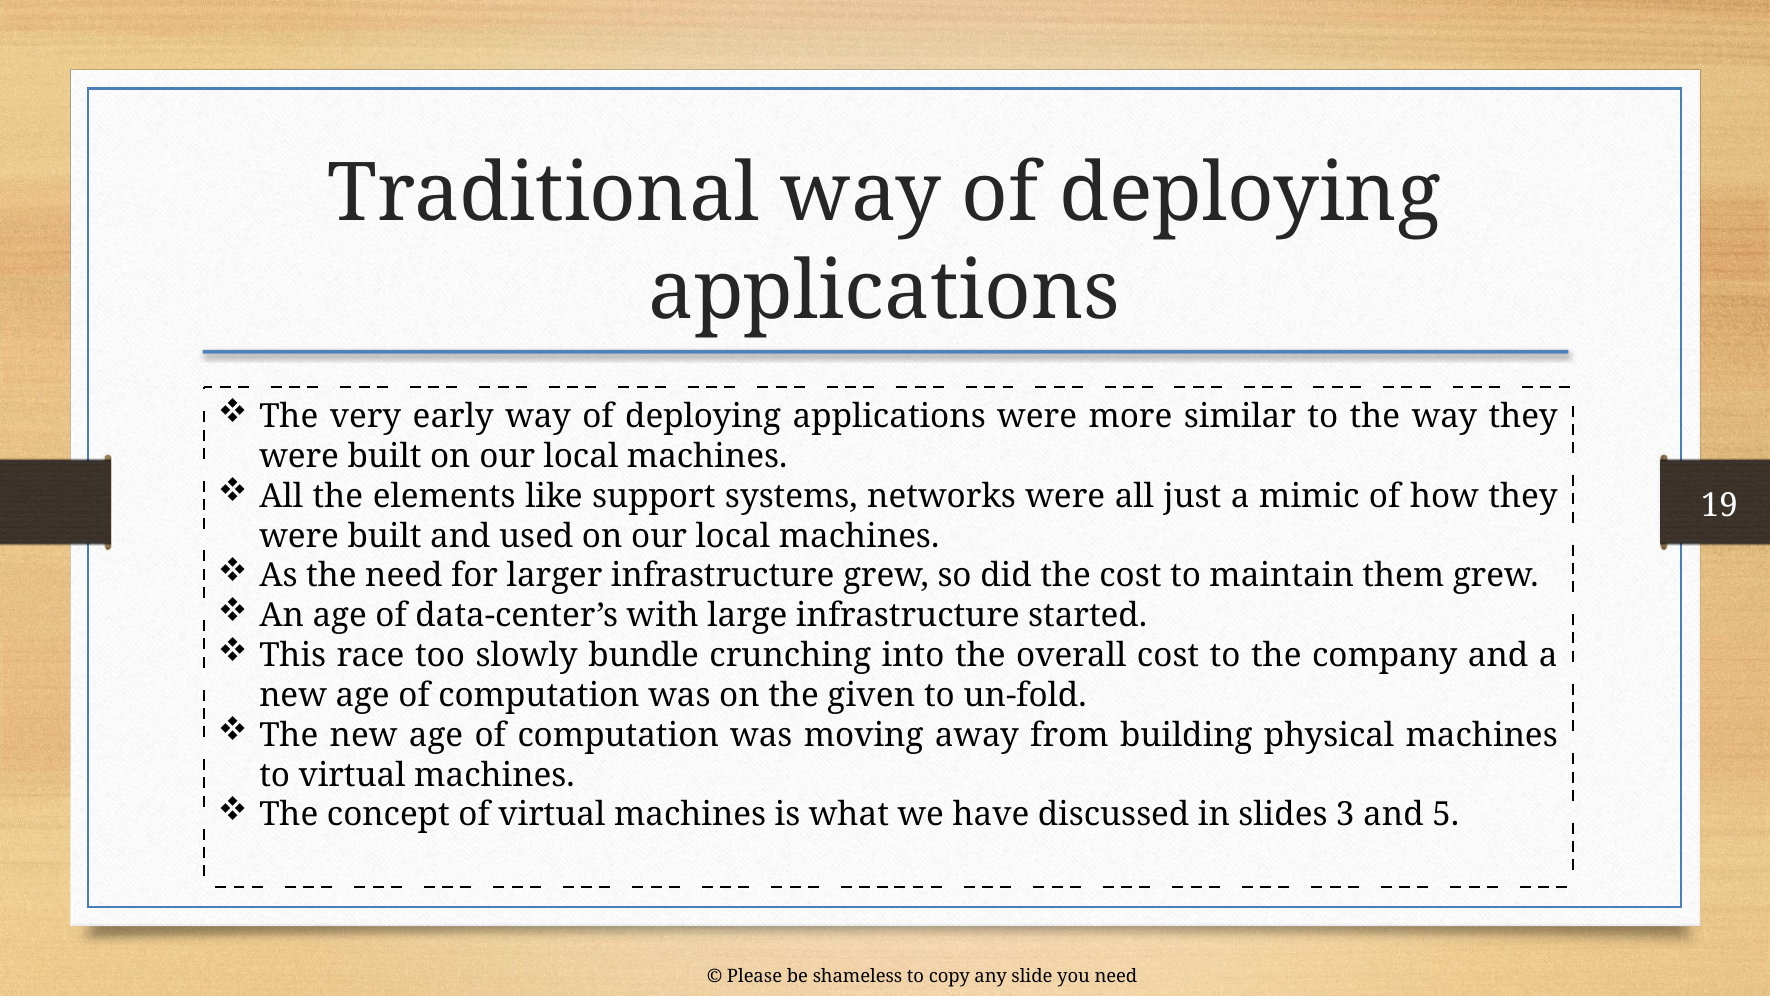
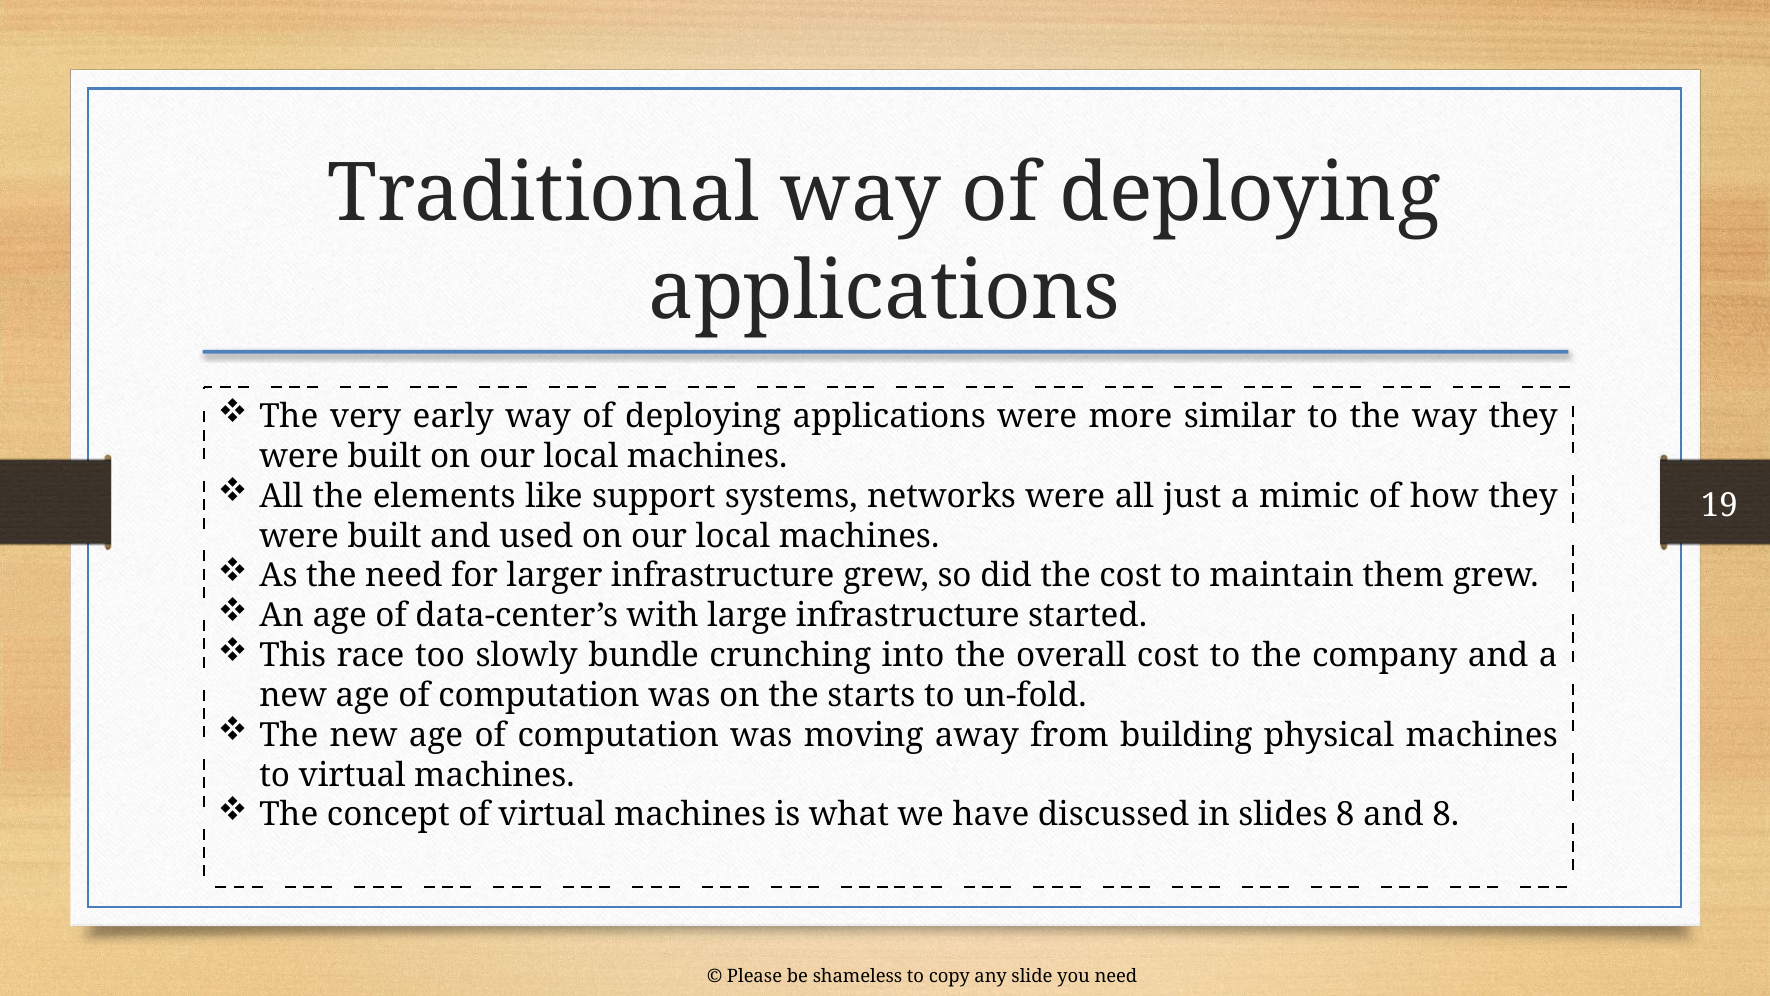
given: given -> starts
slides 3: 3 -> 8
and 5: 5 -> 8
